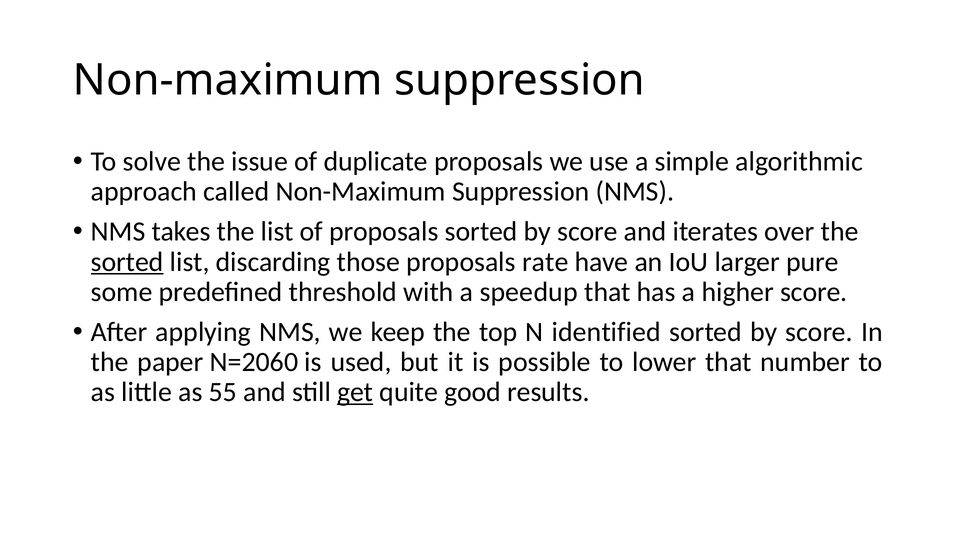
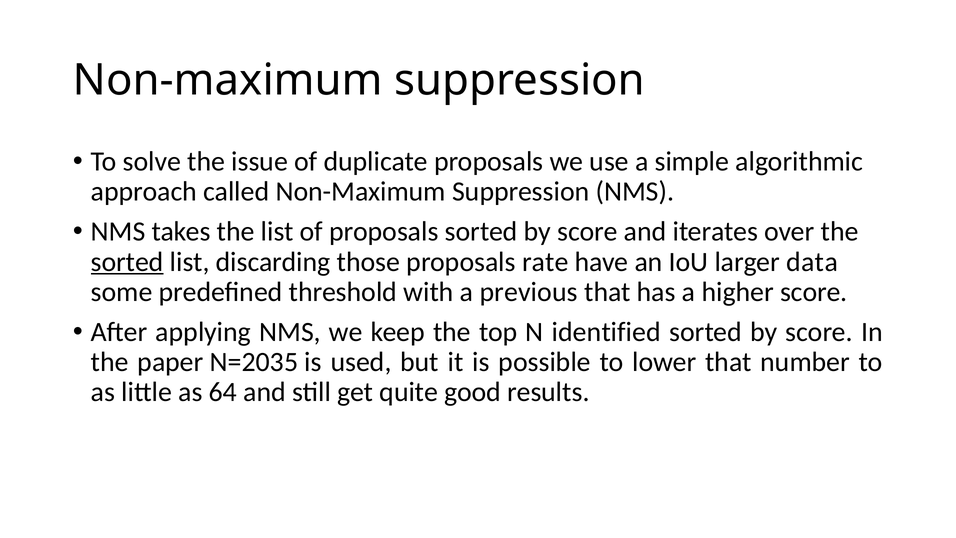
pure: pure -> data
speedup: speedup -> previous
N=2060: N=2060 -> N=2035
55: 55 -> 64
get underline: present -> none
